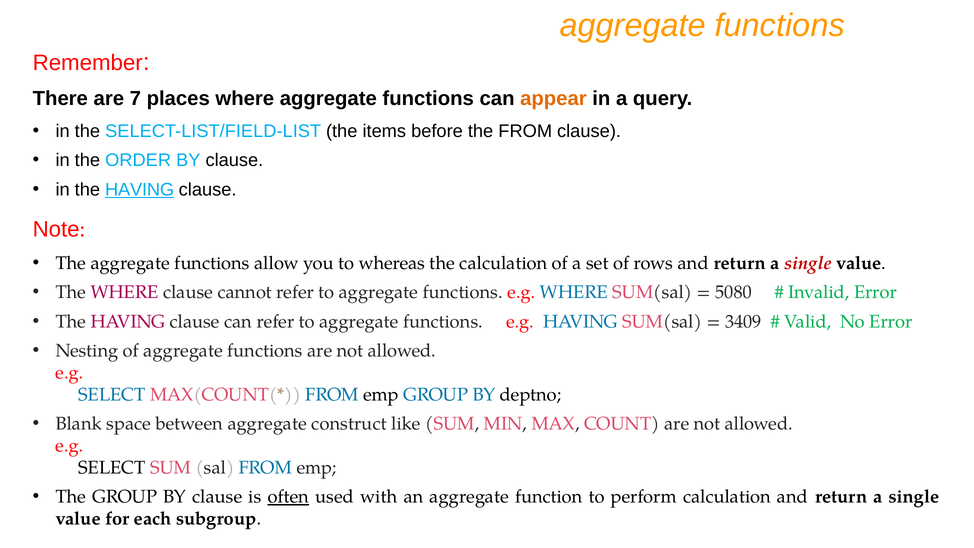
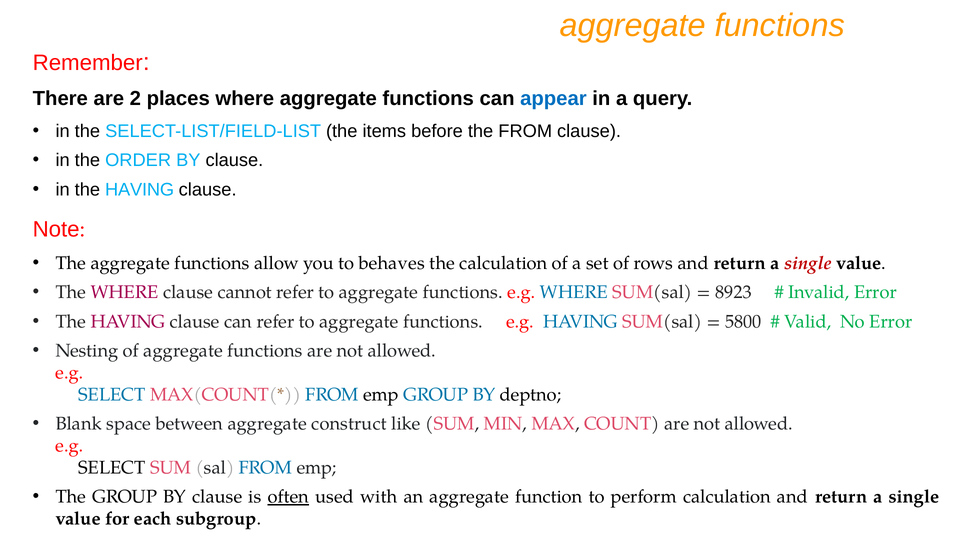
7: 7 -> 2
appear colour: orange -> blue
HAVING at (140, 189) underline: present -> none
whereas: whereas -> behaves
5080: 5080 -> 8923
3409: 3409 -> 5800
